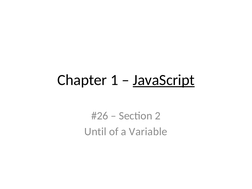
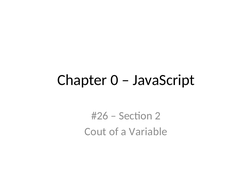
1: 1 -> 0
JavaScript underline: present -> none
Until: Until -> Cout
